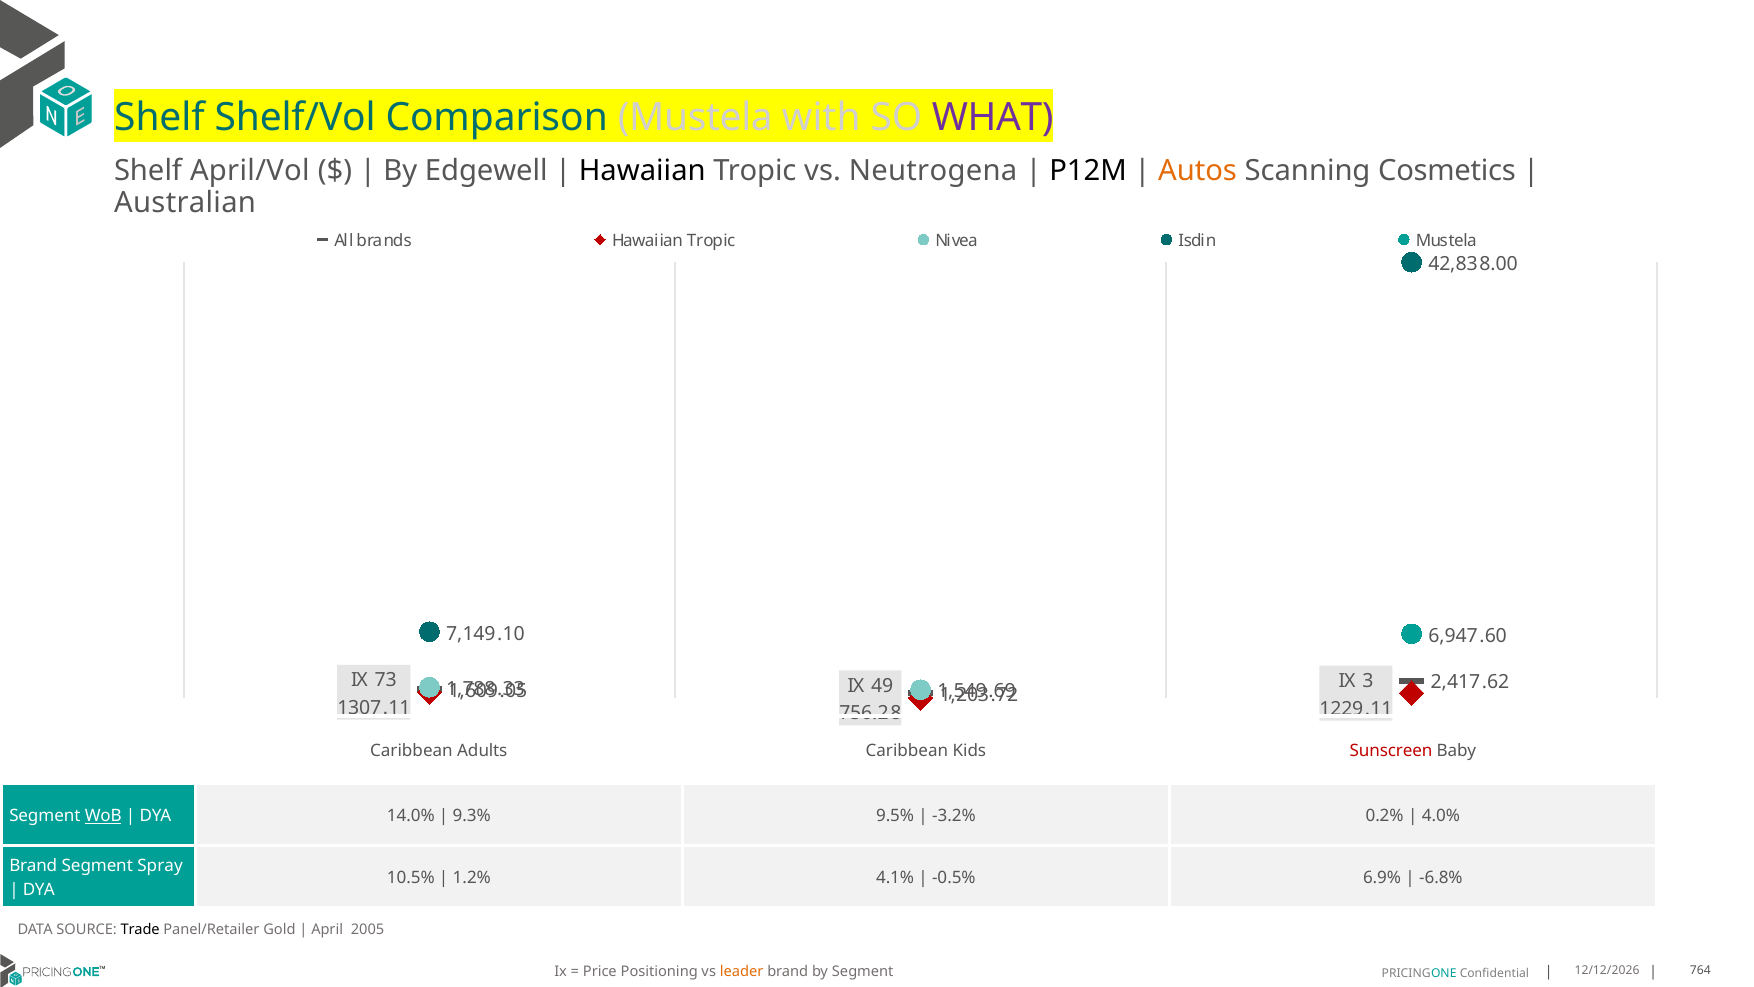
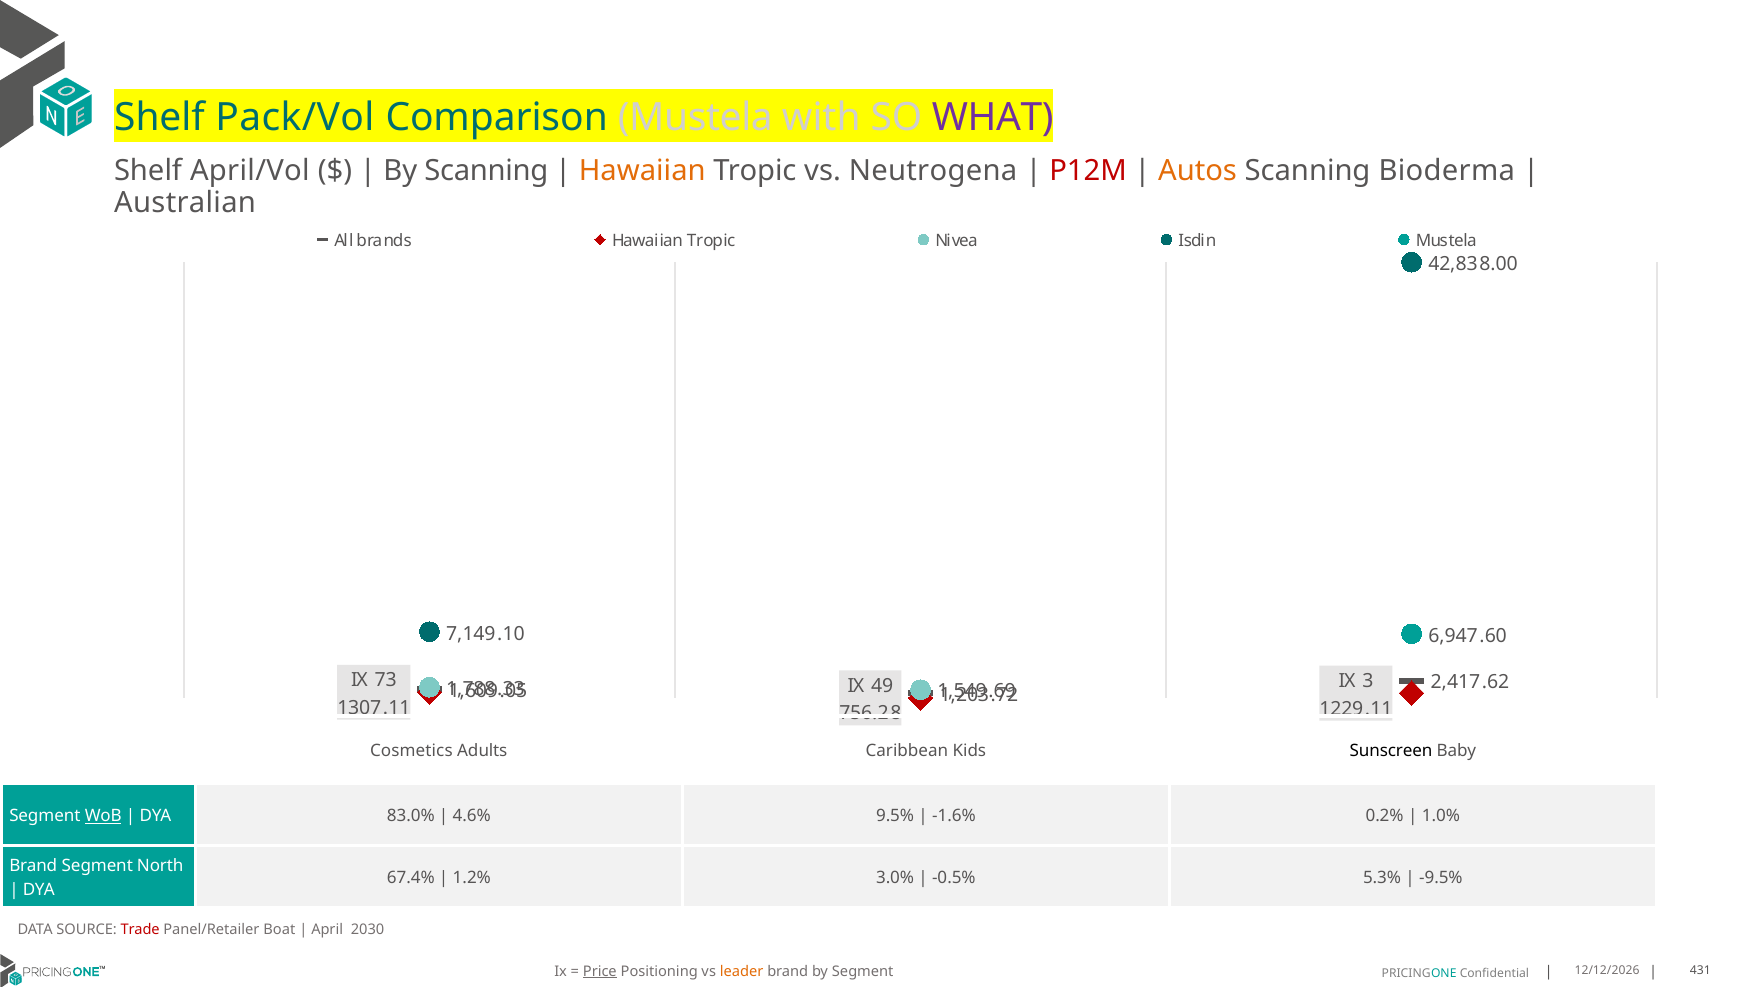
Shelf/Vol: Shelf/Vol -> Pack/Vol
By Edgewell: Edgewell -> Scanning
Hawaiian at (642, 171) colour: black -> orange
P12M colour: black -> red
Cosmetics: Cosmetics -> Bioderma
Caribbean at (411, 751): Caribbean -> Cosmetics
Sunscreen colour: red -> black
14.0%: 14.0% -> 83.0%
9.3%: 9.3% -> 4.6%
-3.2%: -3.2% -> -1.6%
4.0%: 4.0% -> 1.0%
Spray: Spray -> North
10.5%: 10.5% -> 67.4%
4.1%: 4.1% -> 3.0%
6.9%: 6.9% -> 5.3%
-6.8%: -6.8% -> -9.5%
Trade colour: black -> red
Gold: Gold -> Boat
2005: 2005 -> 2030
Price underline: none -> present
764: 764 -> 431
